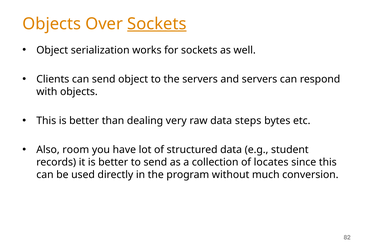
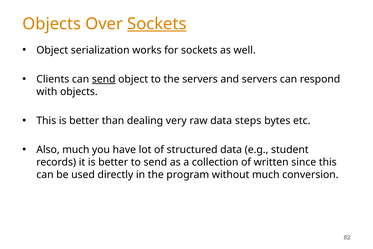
send at (104, 79) underline: none -> present
Also room: room -> much
locates: locates -> written
